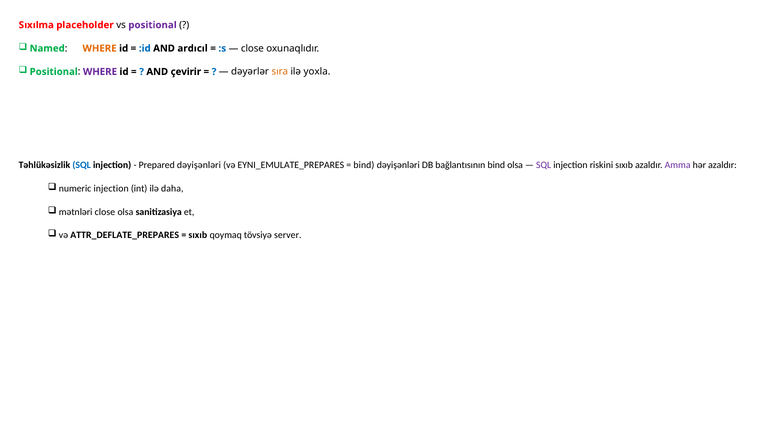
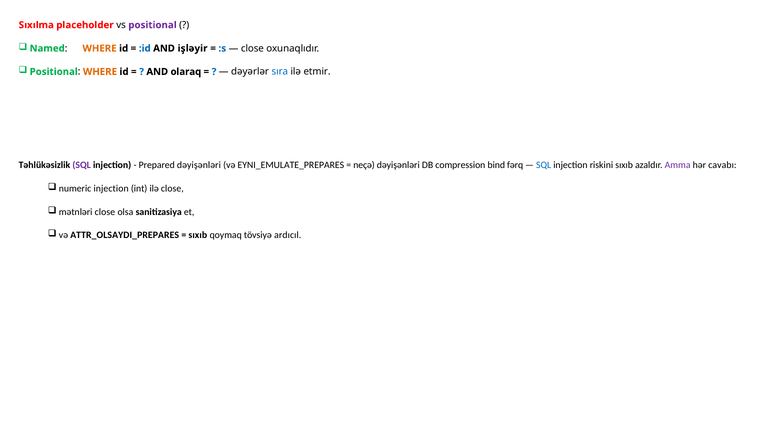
ardıcıl: ardıcıl -> işləyir
WHERE at (100, 72) colour: purple -> orange
çevirir: çevirir -> olaraq
sıra colour: orange -> blue
yoxla: yoxla -> etmir
SQL at (82, 165) colour: blue -> purple
bind at (364, 165): bind -> neçə
bağlantısının: bağlantısının -> compression
bind olsa: olsa -> fərq
SQL at (544, 165) colour: purple -> blue
hər azaldır: azaldır -> cavabı
ilə daha: daha -> close
ATTR_DEFLATE_PREPARES: ATTR_DEFLATE_PREPARES -> ATTR_OLSAYDI_PREPARES
server: server -> ardıcıl
